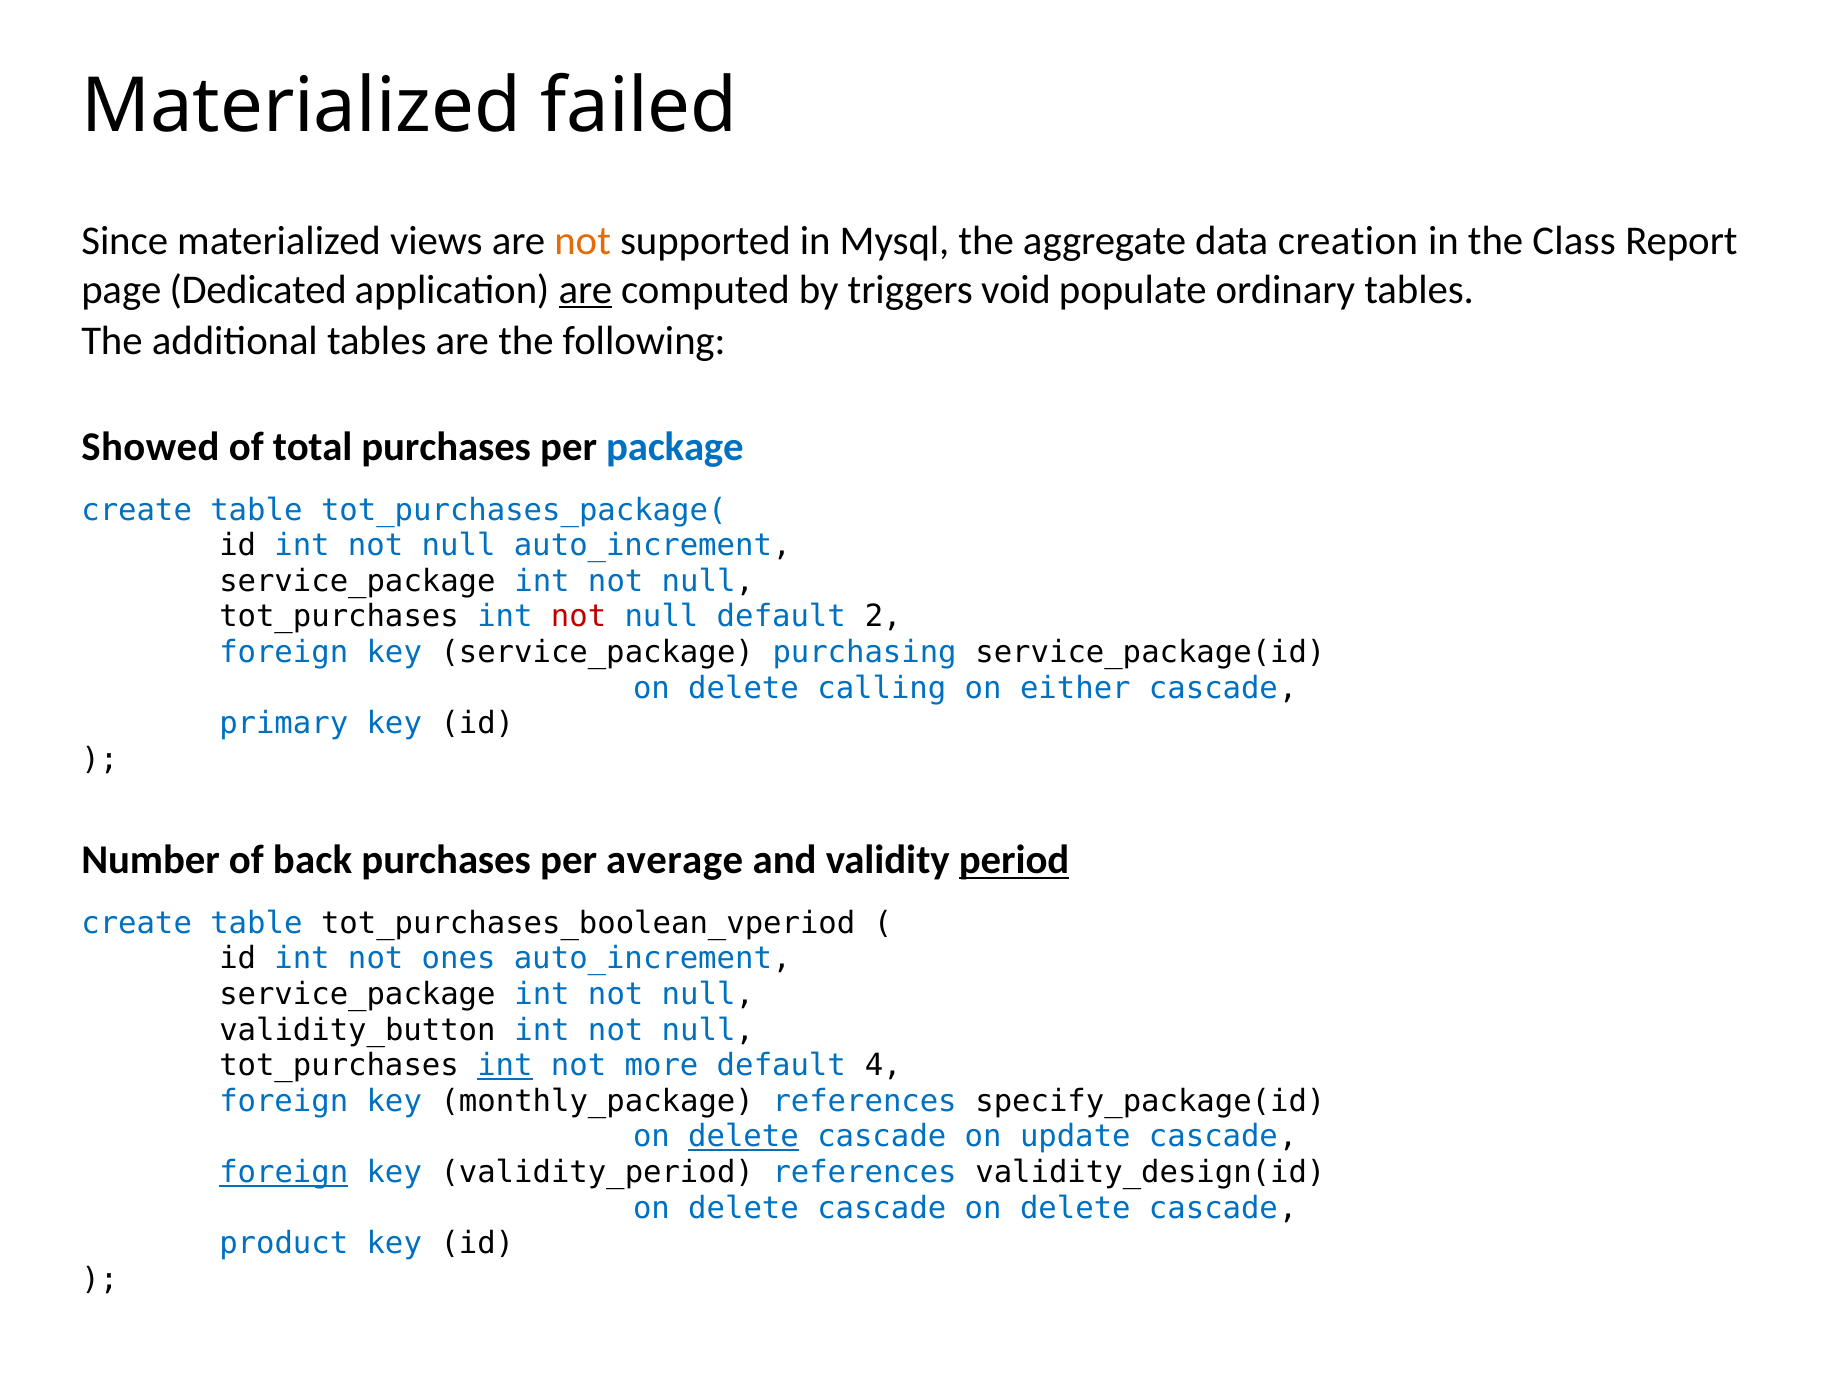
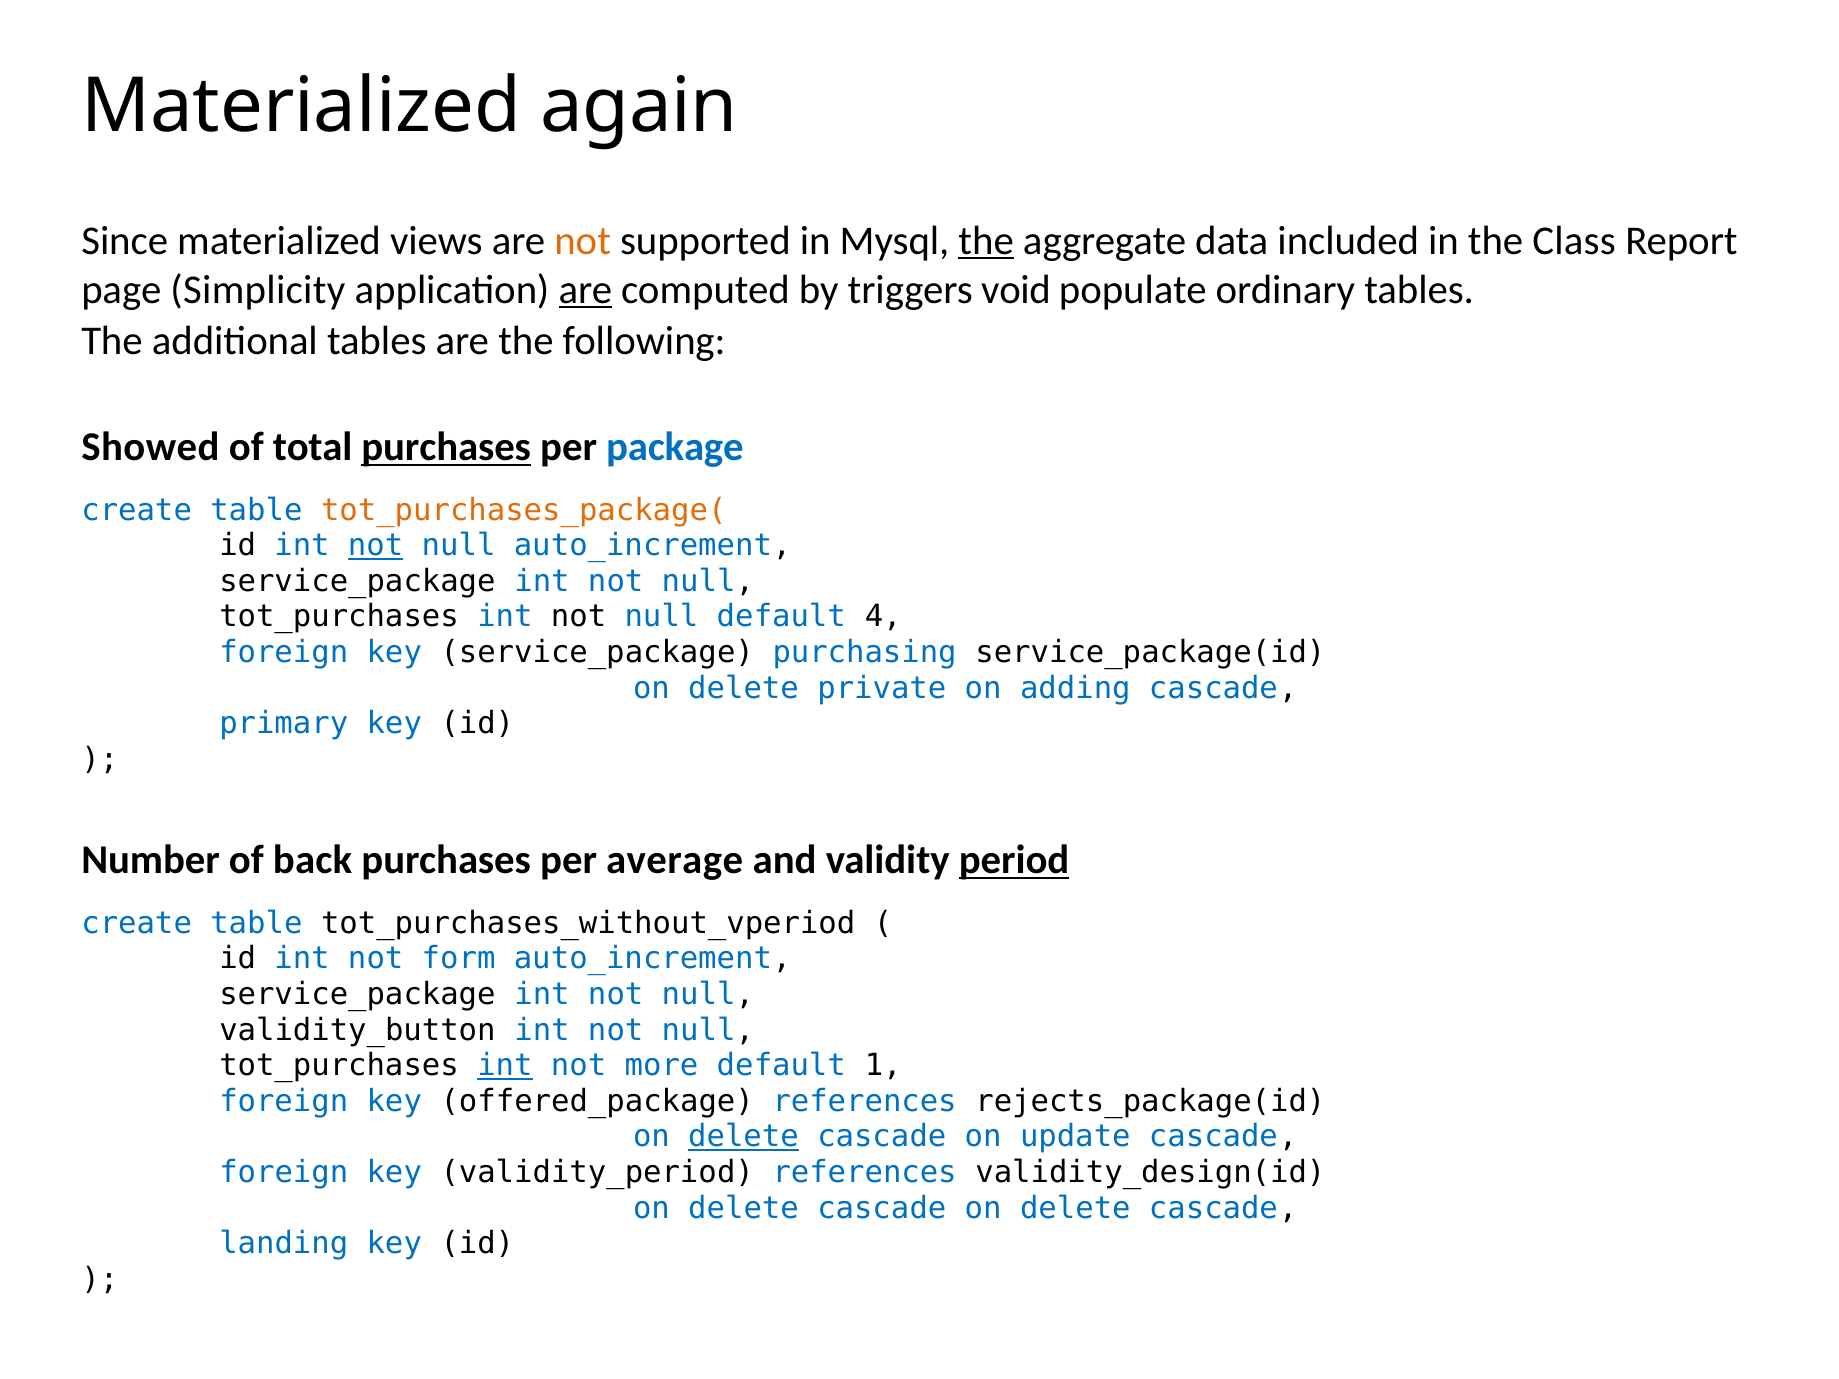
failed: failed -> again
the at (986, 241) underline: none -> present
creation: creation -> included
Dedicated: Dedicated -> Simplicity
purchases at (446, 447) underline: none -> present
tot_purchases_package( colour: blue -> orange
not at (376, 546) underline: none -> present
not at (579, 617) colour: red -> black
2: 2 -> 4
calling: calling -> private
either: either -> adding
tot_purchases_boolean_vperiod: tot_purchases_boolean_vperiod -> tot_purchases_without_vperiod
ones: ones -> form
4: 4 -> 1
monthly_package: monthly_package -> offered_package
specify_package(id: specify_package(id -> rejects_package(id
foreign at (284, 1173) underline: present -> none
product: product -> landing
